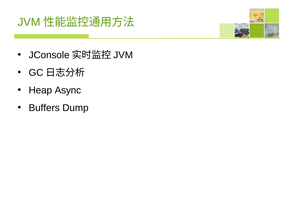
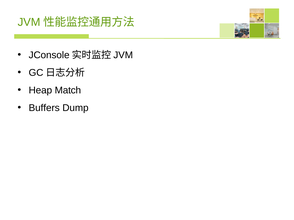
Async: Async -> Match
